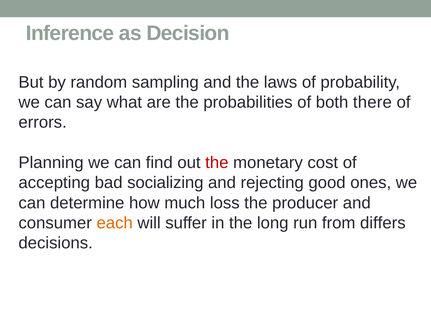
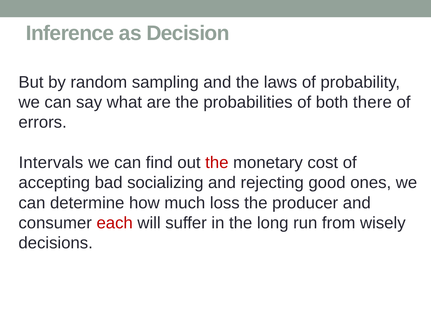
Planning: Planning -> Intervals
each colour: orange -> red
differs: differs -> wisely
